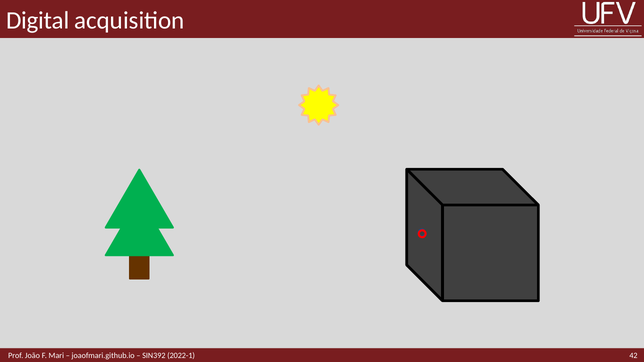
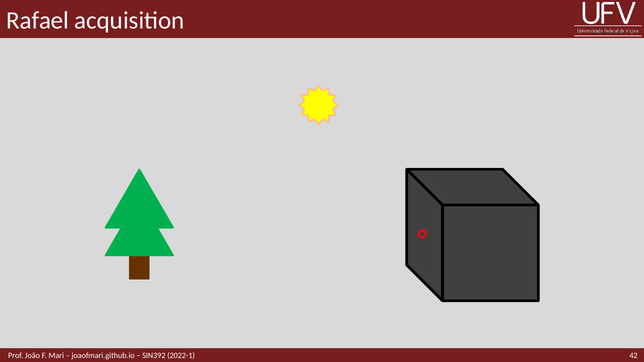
Digital: Digital -> Rafael
